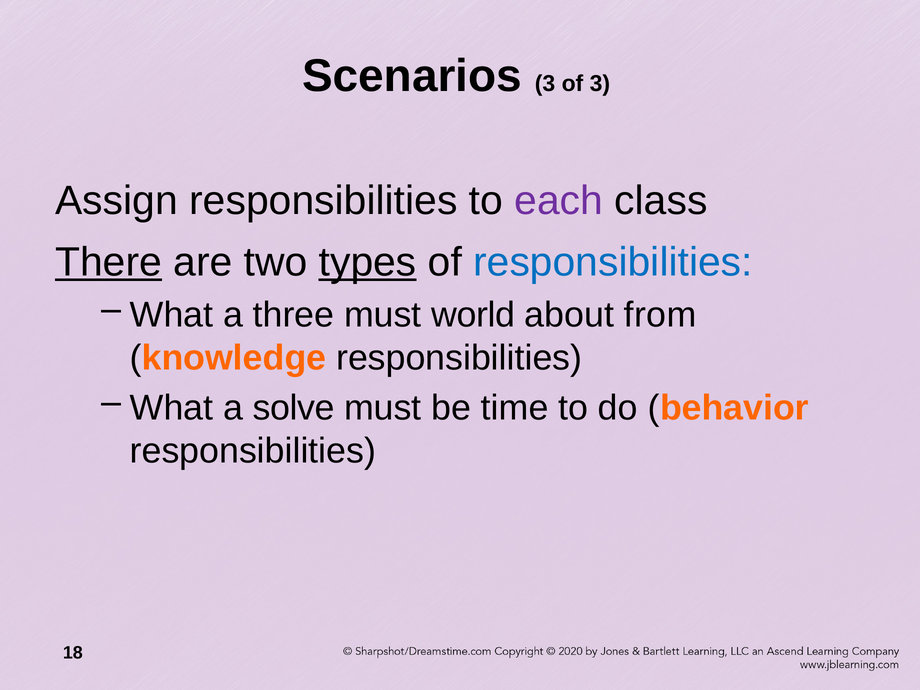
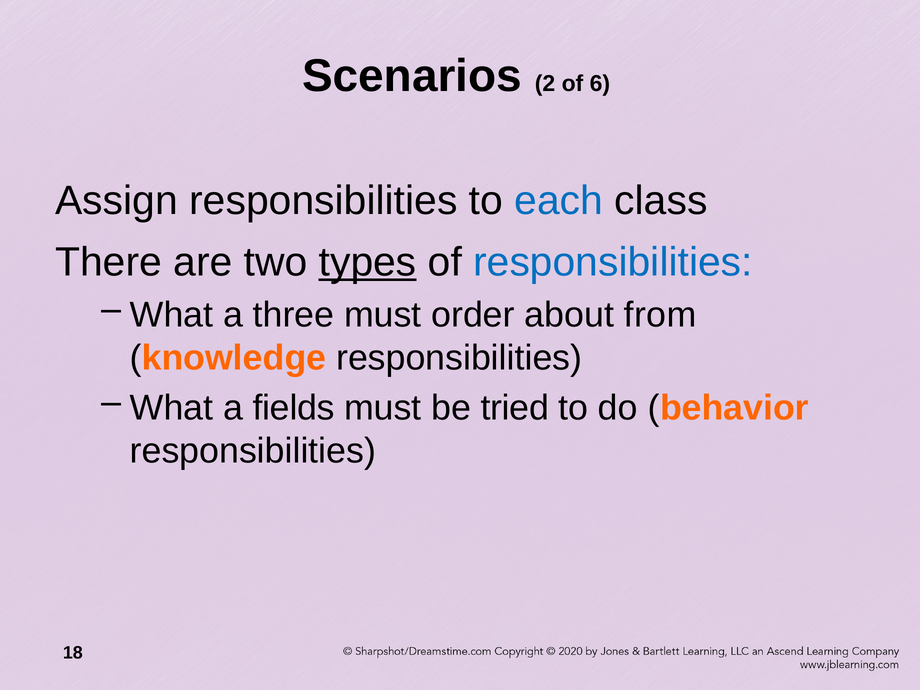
Scenarios 3: 3 -> 2
of 3: 3 -> 6
each colour: purple -> blue
There underline: present -> none
world: world -> order
solve: solve -> fields
time: time -> tried
